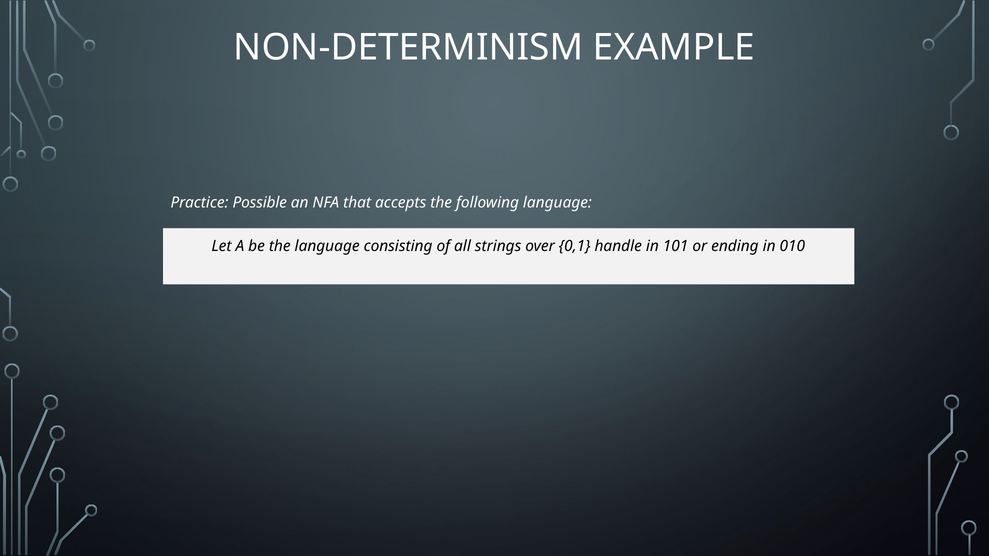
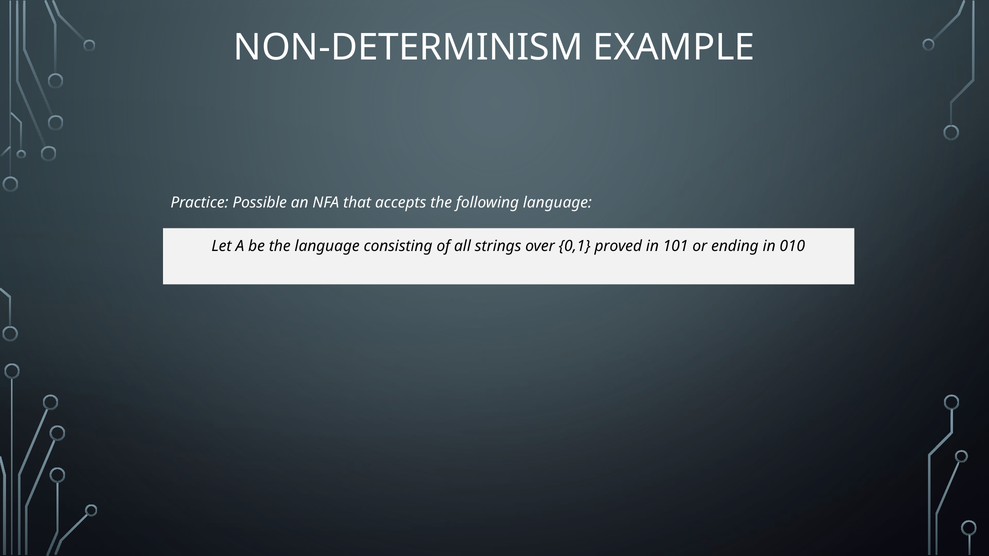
handle: handle -> proved
